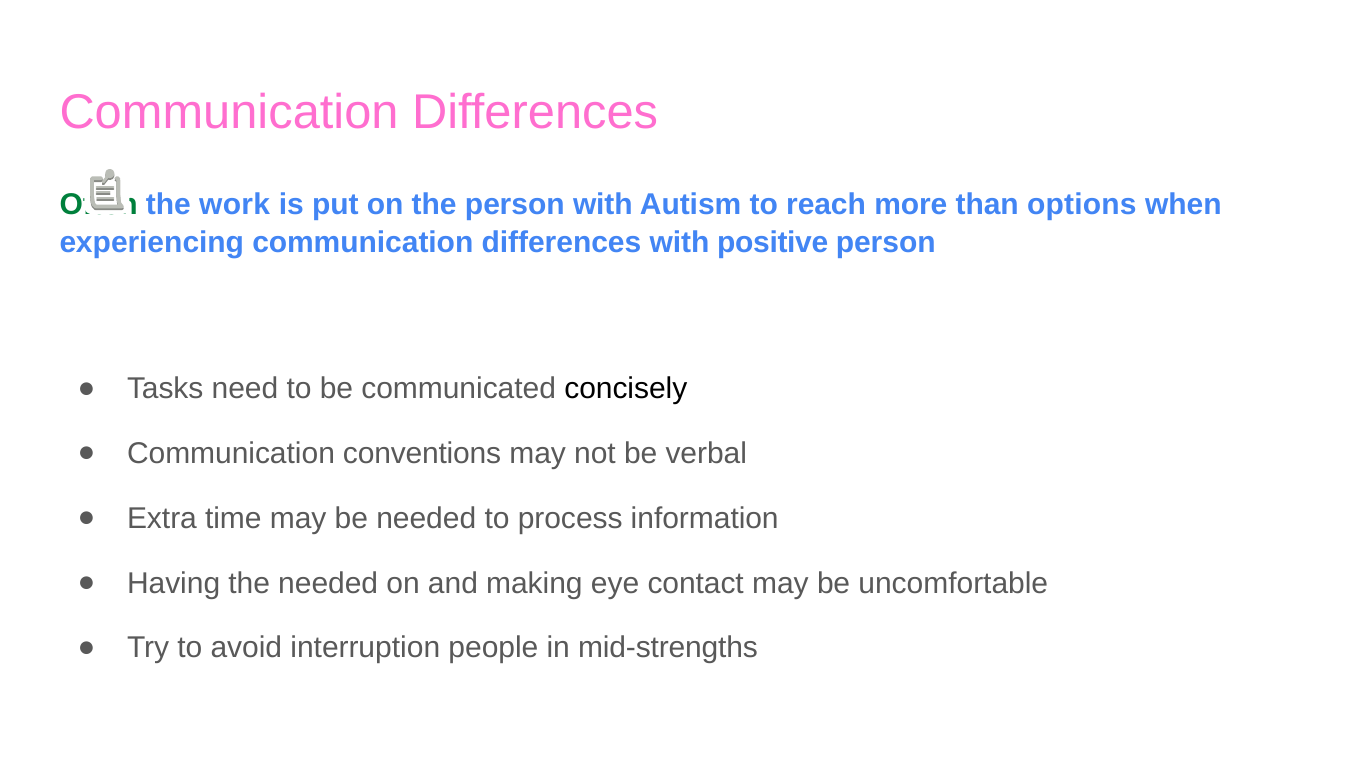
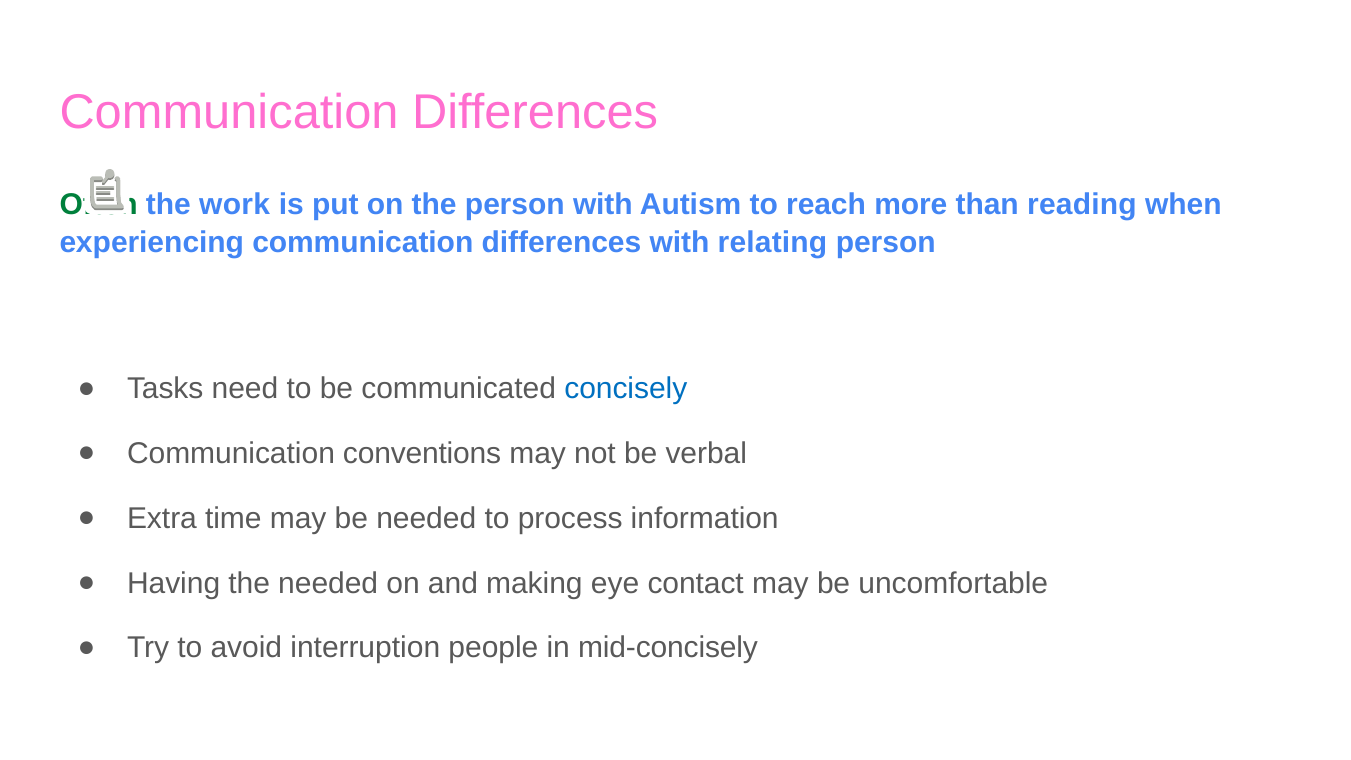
options: options -> reading
positive: positive -> relating
concisely colour: black -> blue
mid-strengths: mid-strengths -> mid-concisely
